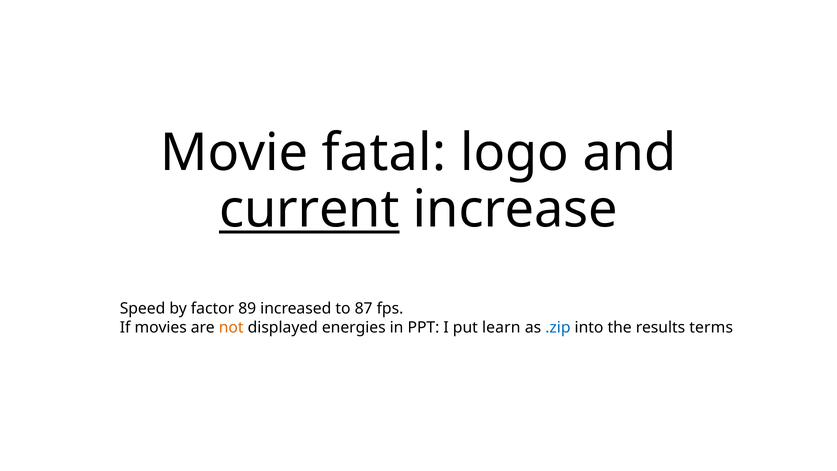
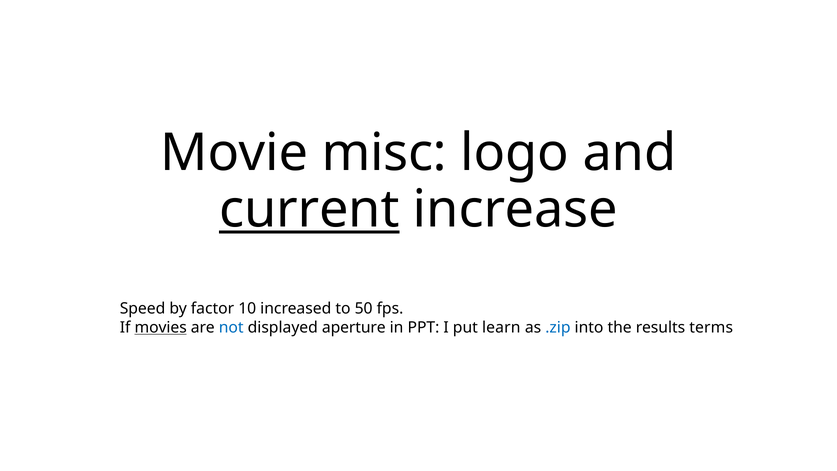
fatal: fatal -> misc
89: 89 -> 10
87: 87 -> 50
movies underline: none -> present
not colour: orange -> blue
energies: energies -> aperture
